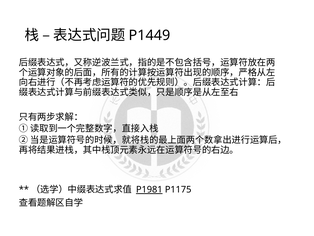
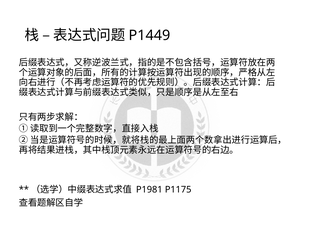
P1981 underline: present -> none
